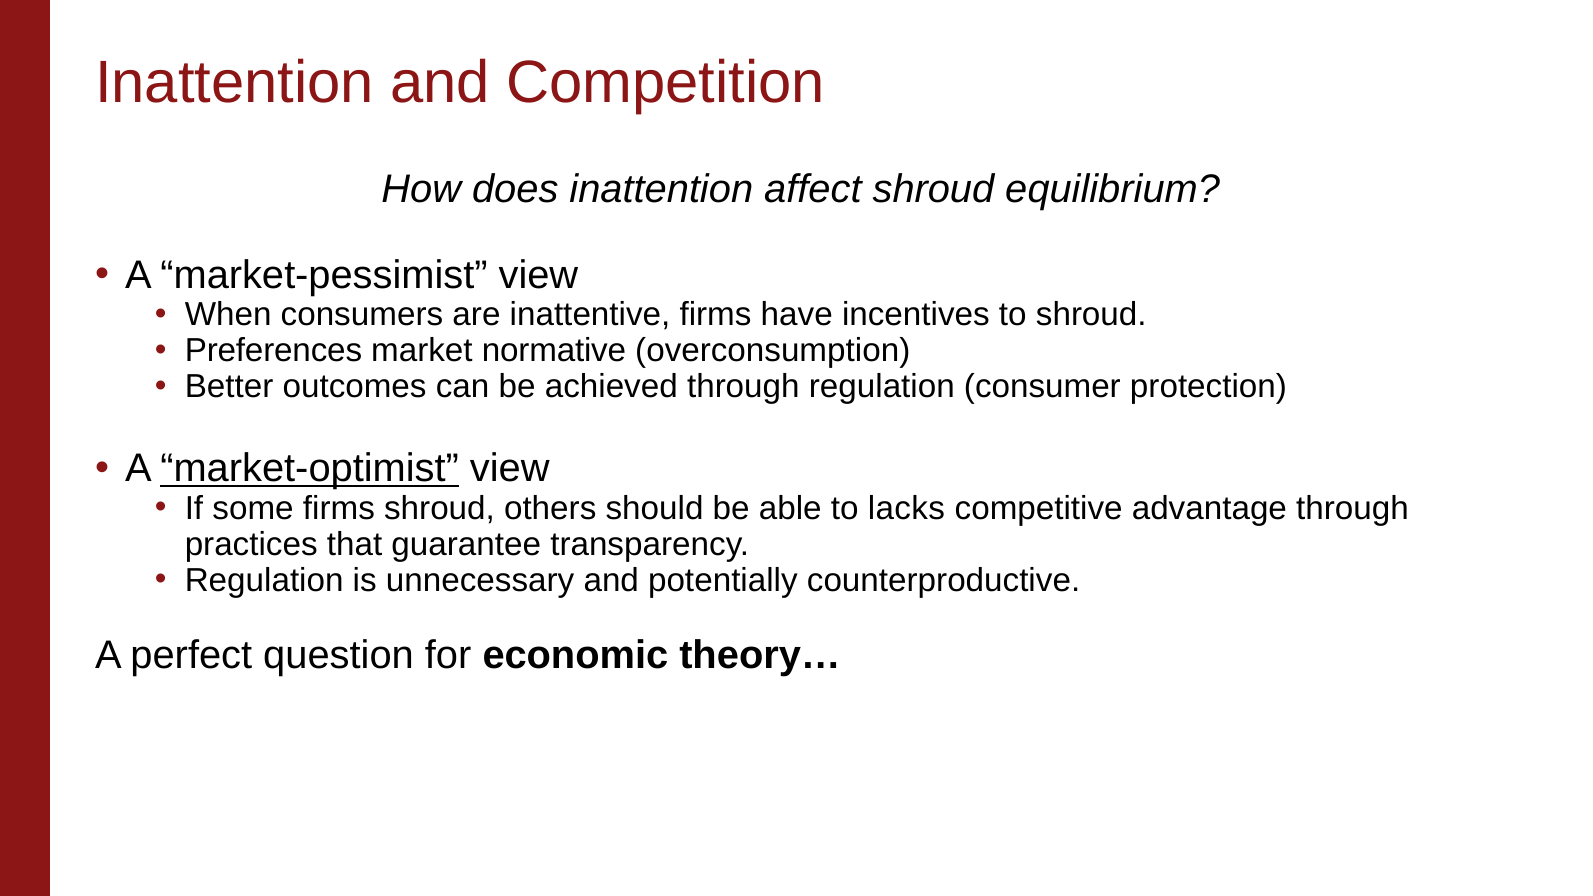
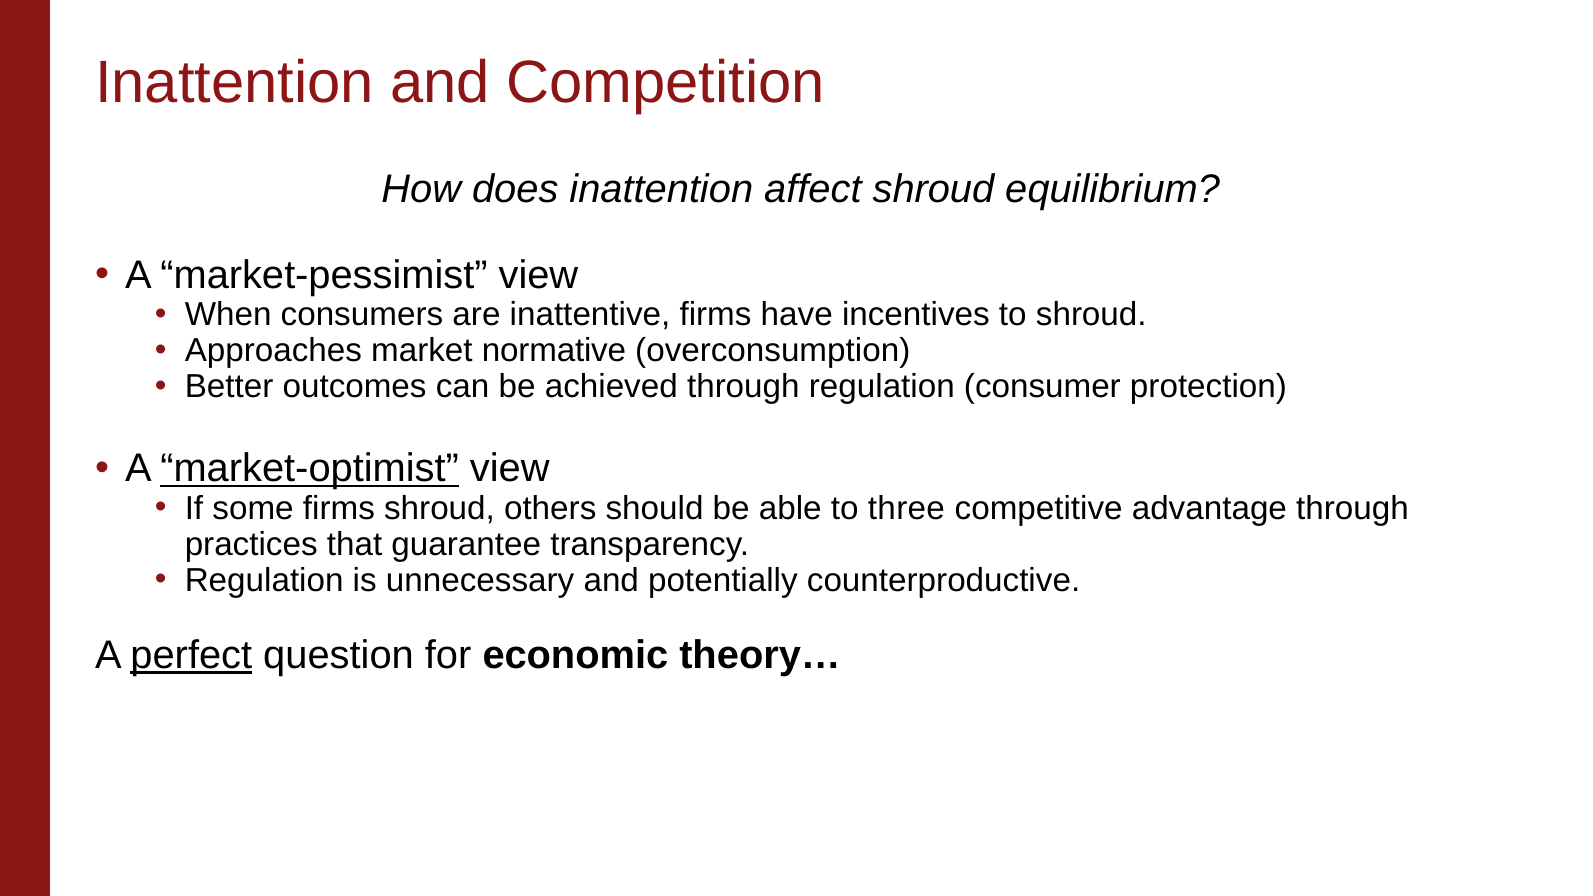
Preferences: Preferences -> Approaches
lacks: lacks -> three
perfect underline: none -> present
